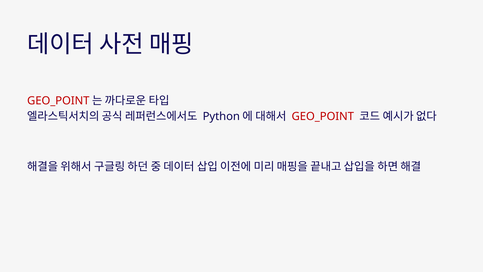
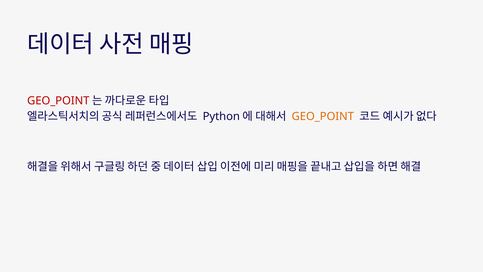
GEO_POINT at (323, 116) colour: red -> orange
